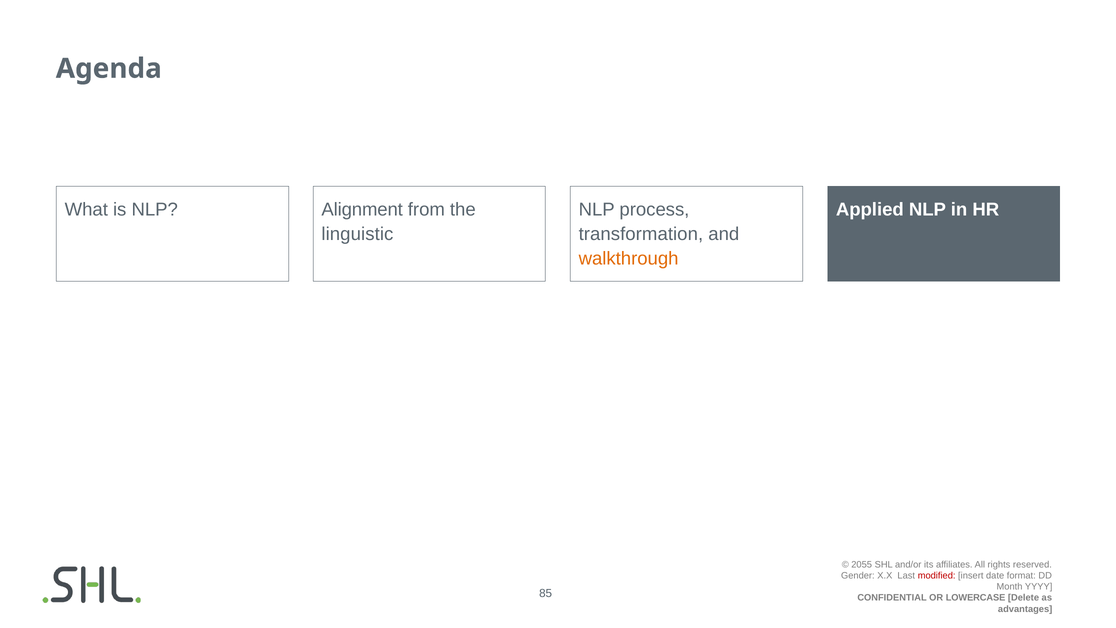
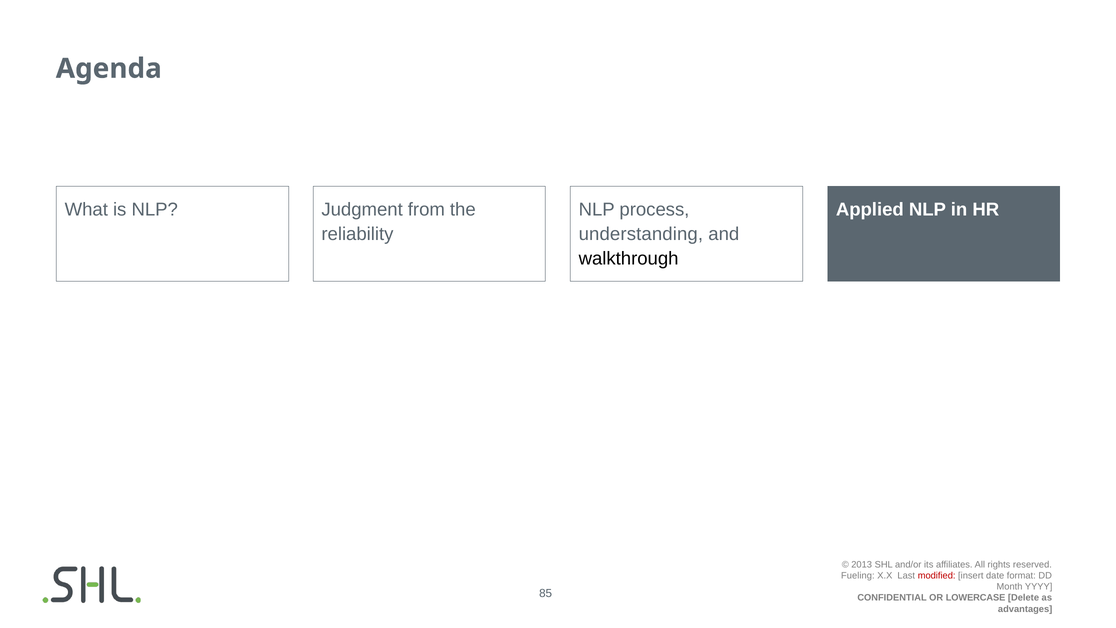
Alignment: Alignment -> Judgment
linguistic: linguistic -> reliability
transformation: transformation -> understanding
walkthrough colour: orange -> black
2055: 2055 -> 2013
Gender: Gender -> Fueling
